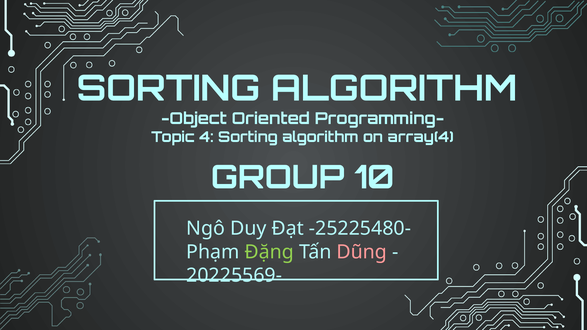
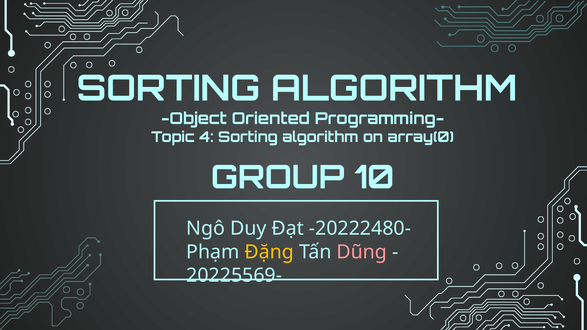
array(4: array(4 -> array(0
-25225480-: -25225480- -> -20222480-
Đặng colour: light green -> yellow
